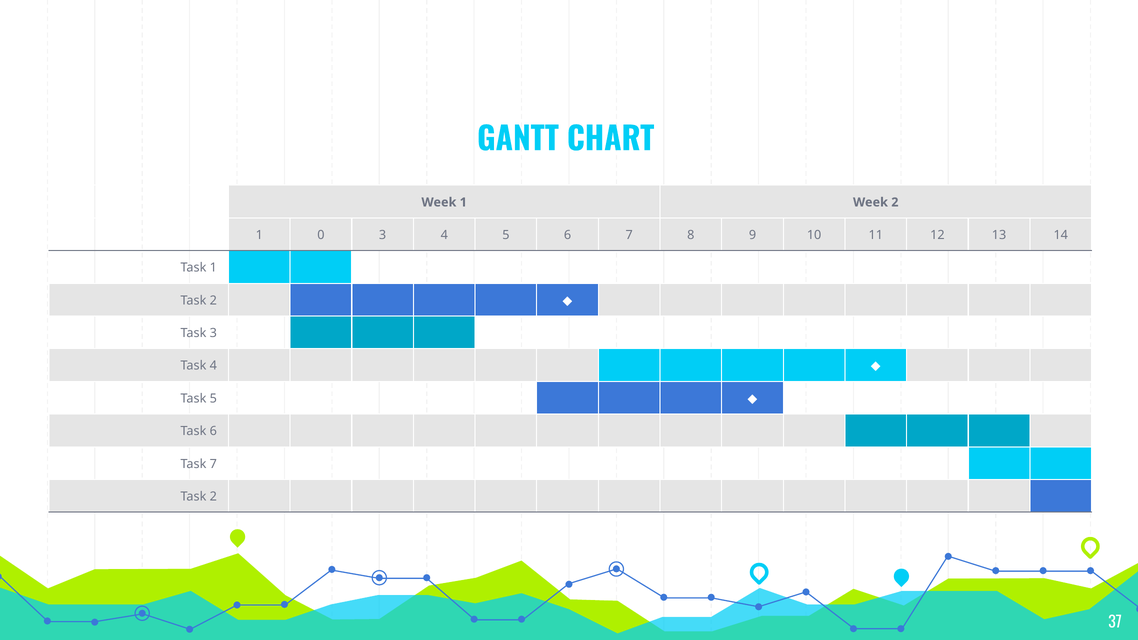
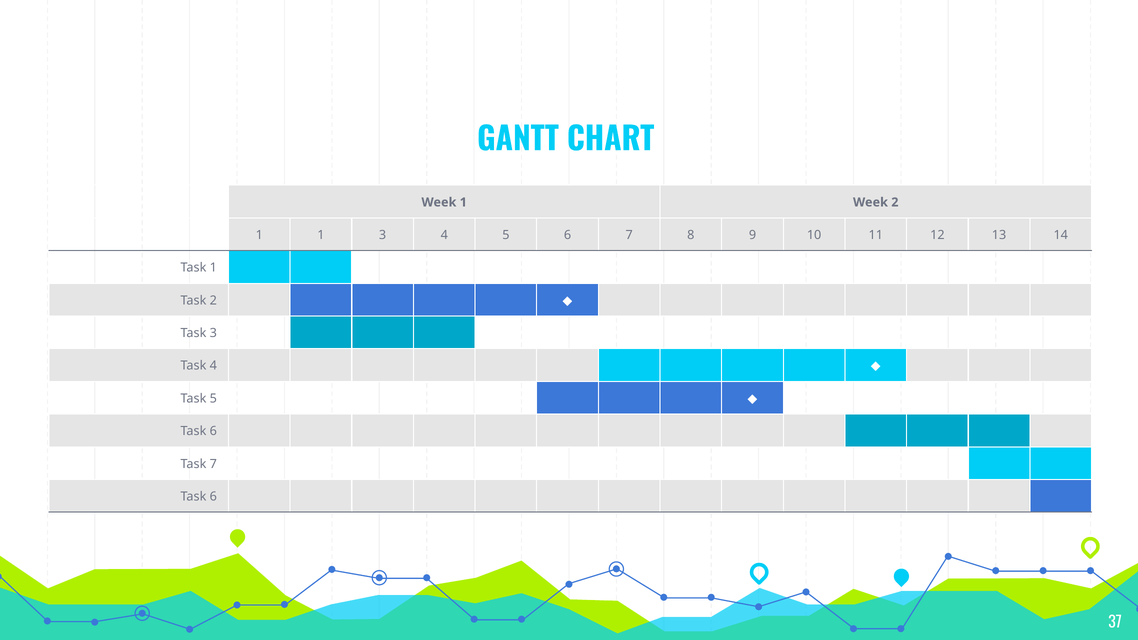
1 0: 0 -> 1
2 at (213, 497): 2 -> 6
